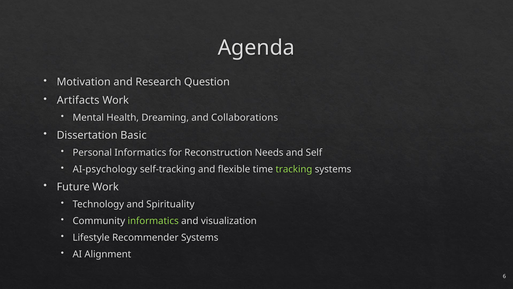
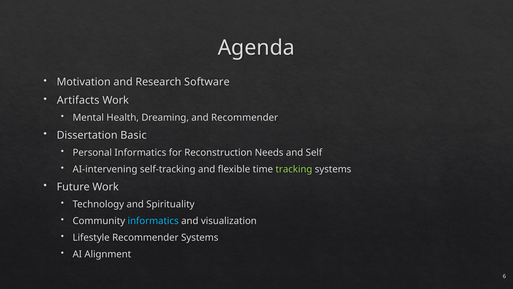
Question: Question -> Software
and Collaborations: Collaborations -> Recommender
AI-psychology: AI-psychology -> AI-intervening
informatics at (153, 221) colour: light green -> light blue
